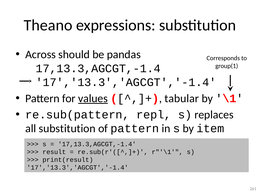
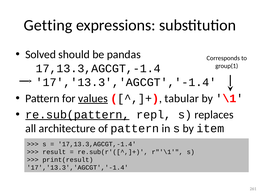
Theano: Theano -> Getting
Across: Across -> Solved
re.sub(pattern underline: none -> present
all substitution: substitution -> architecture
